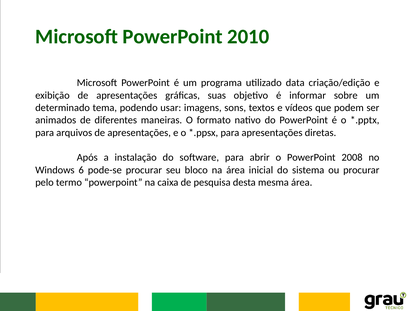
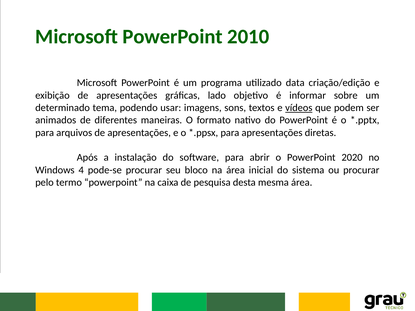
suas: suas -> lado
vídeos underline: none -> present
2008: 2008 -> 2020
6: 6 -> 4
